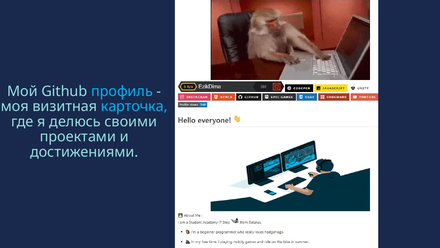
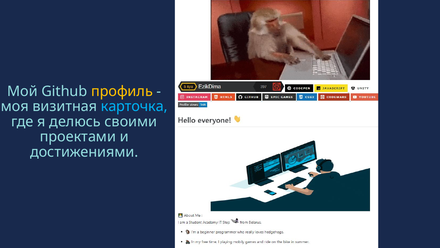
профиль colour: light blue -> yellow
